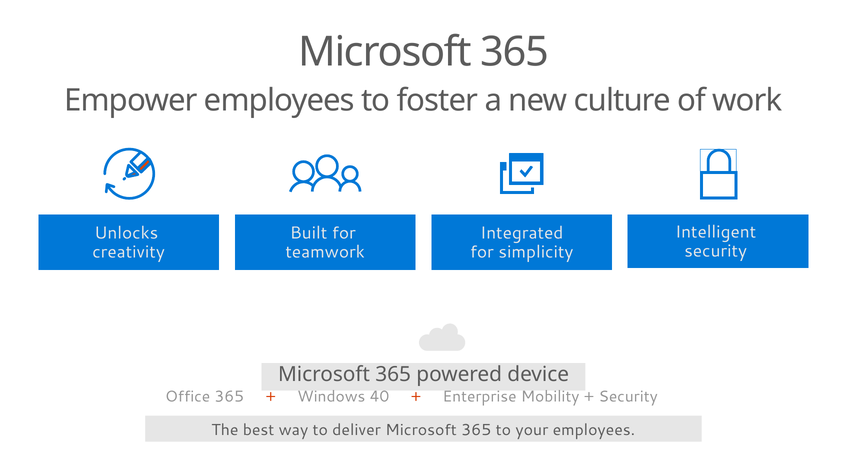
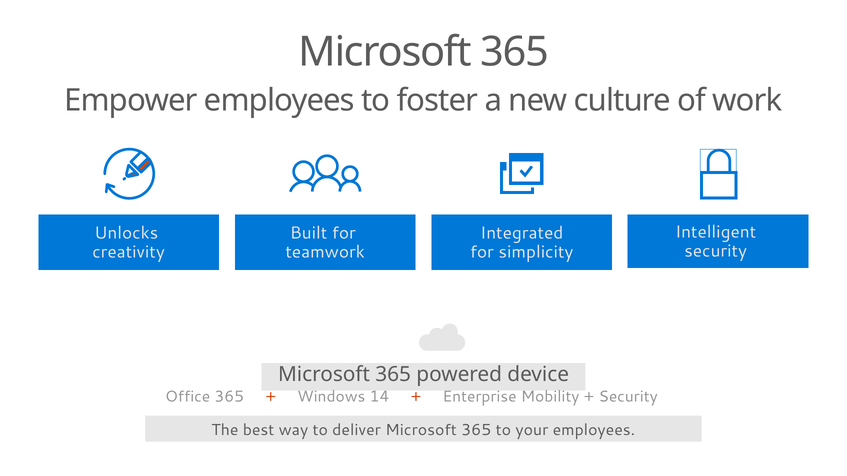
40: 40 -> 14
